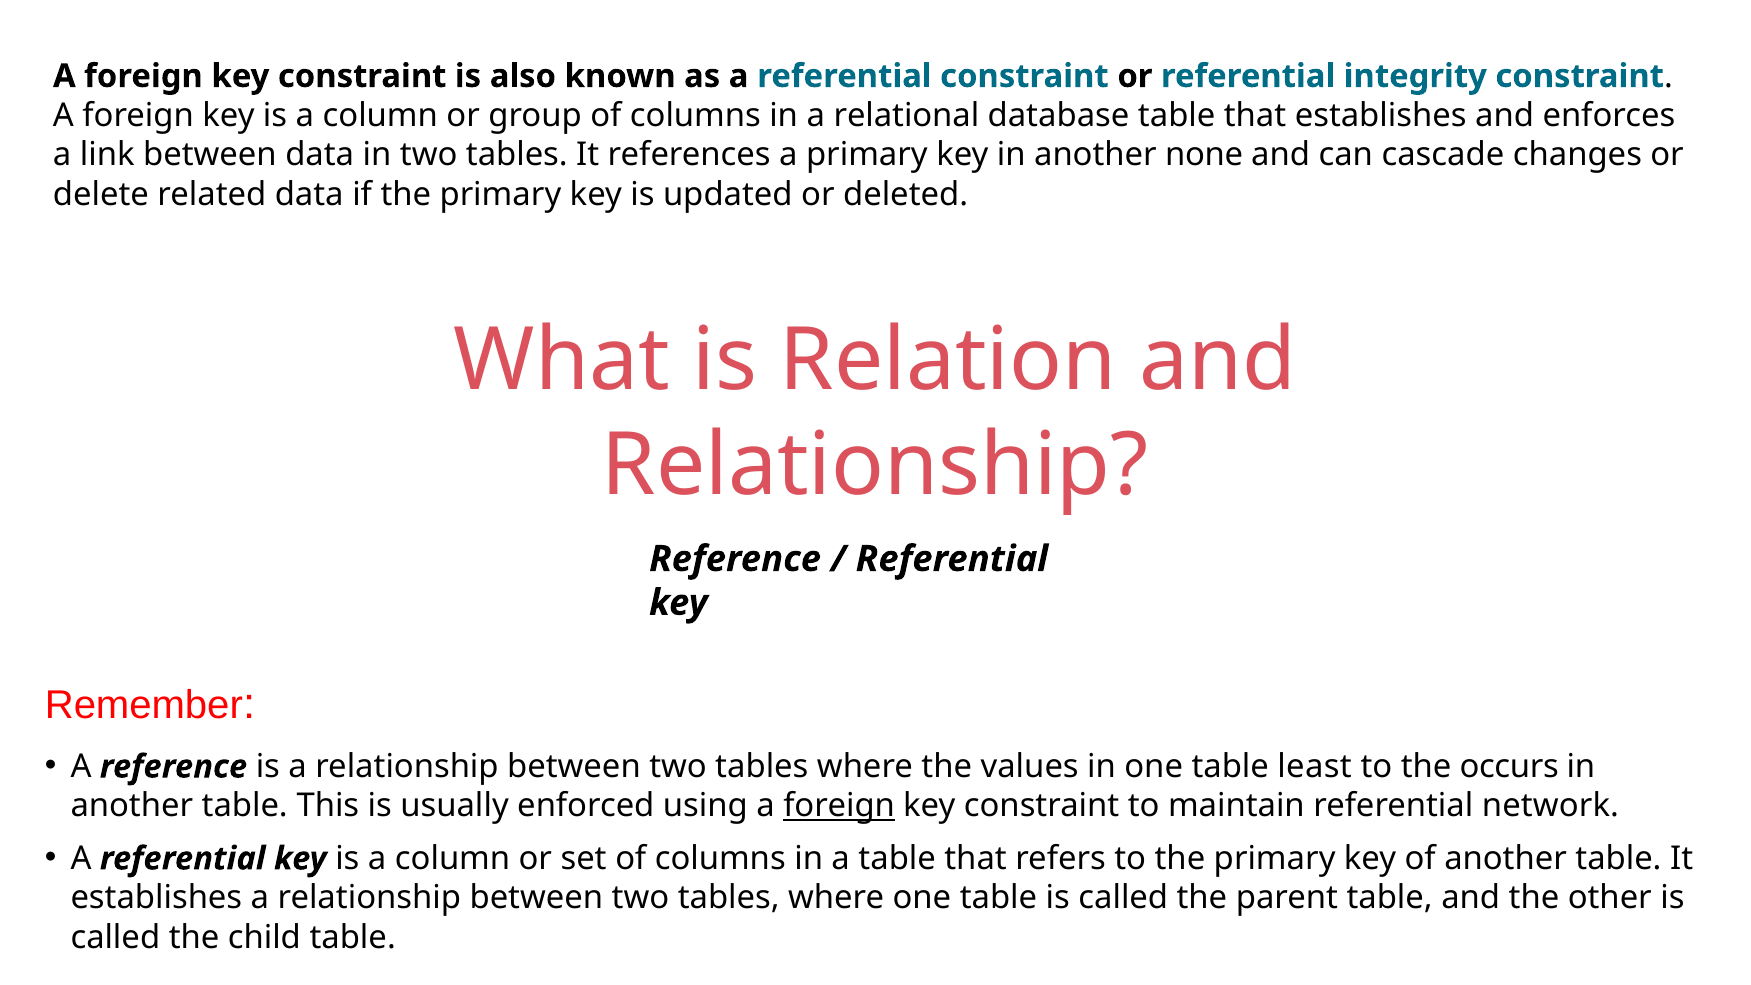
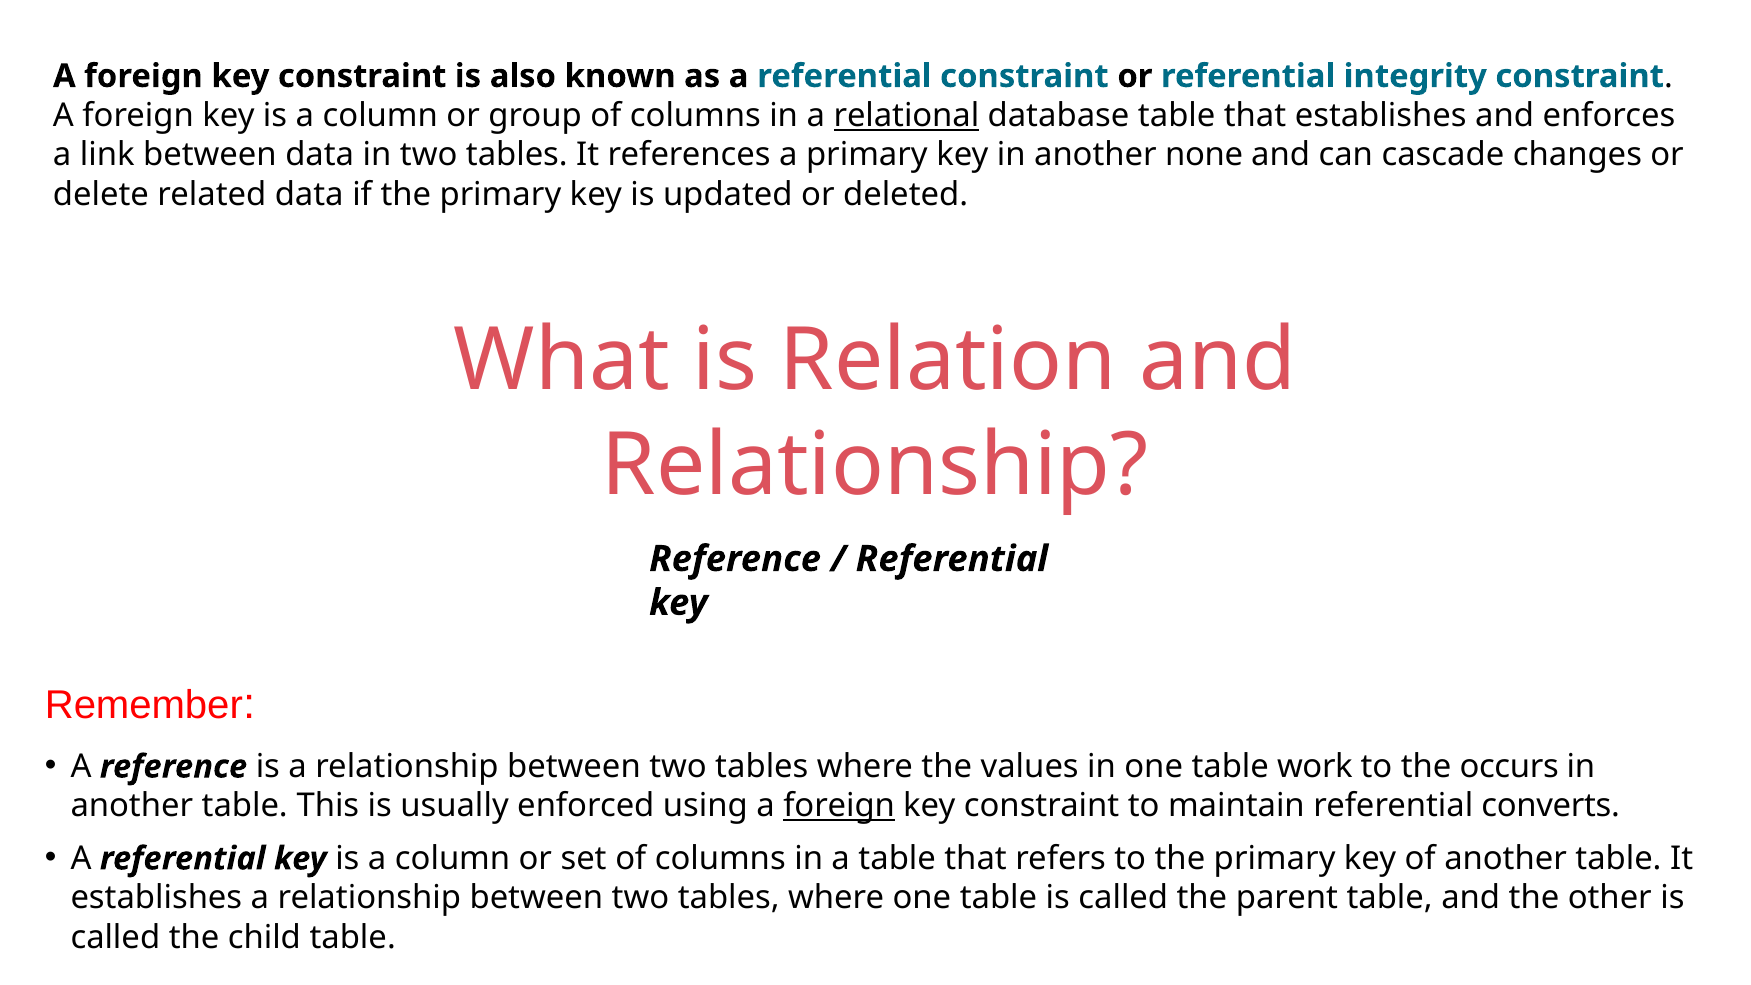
relational underline: none -> present
least: least -> work
network: network -> converts
